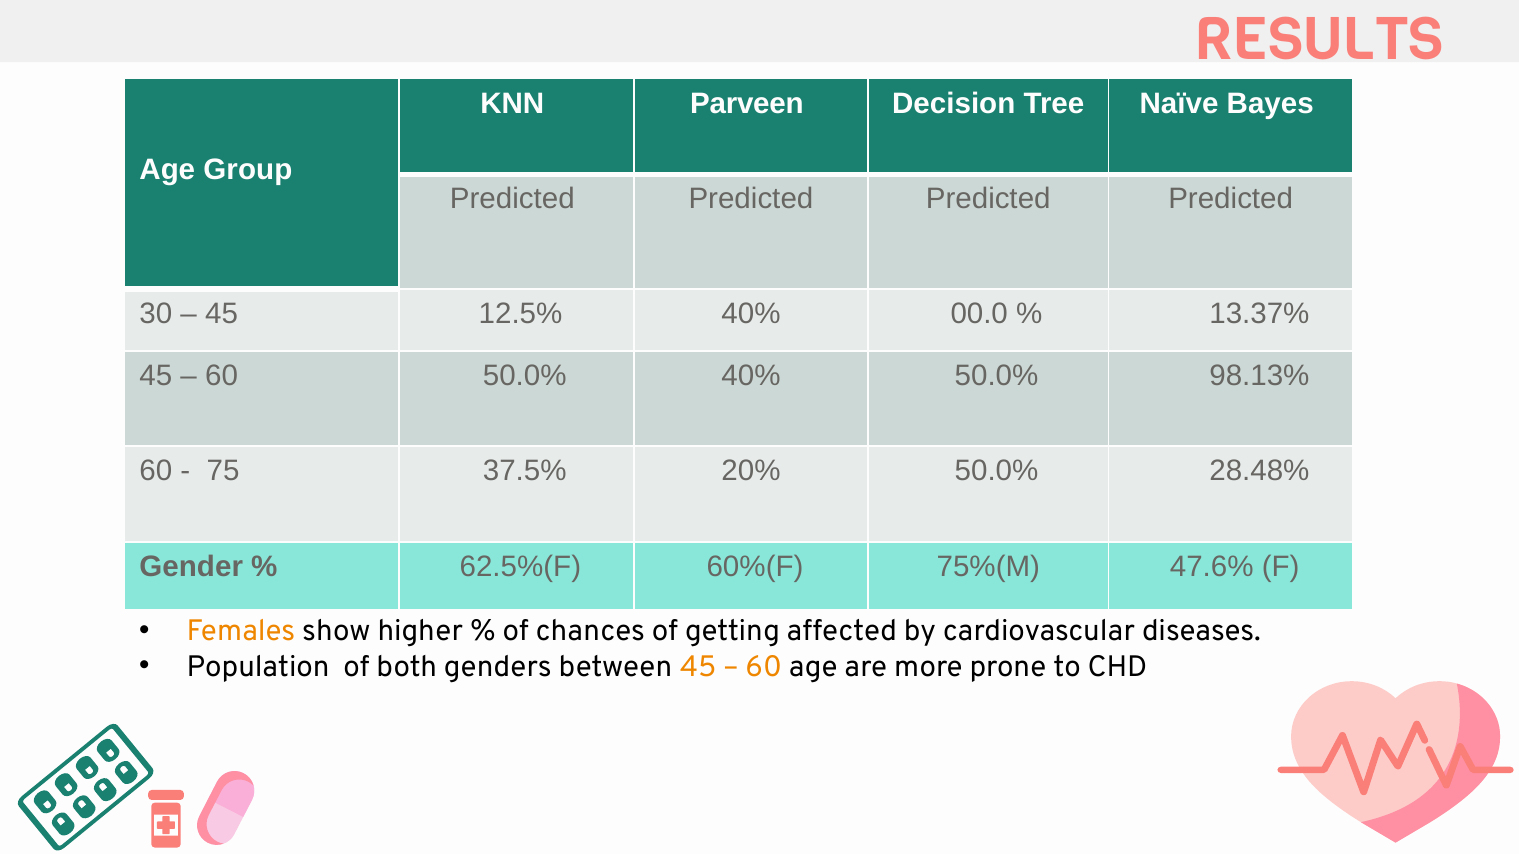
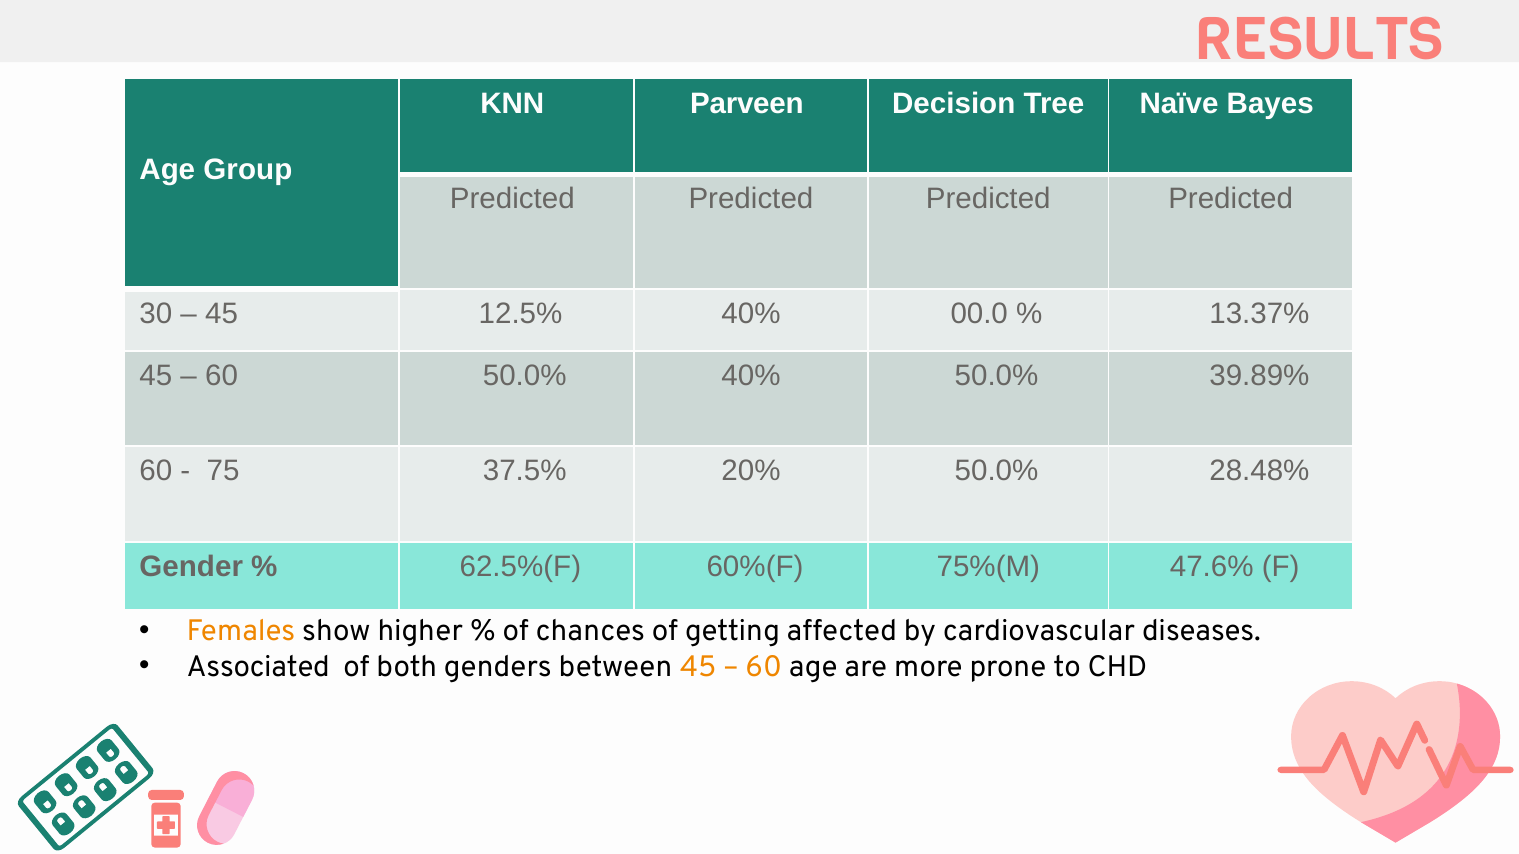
98.13%: 98.13% -> 39.89%
Population: Population -> Associated
